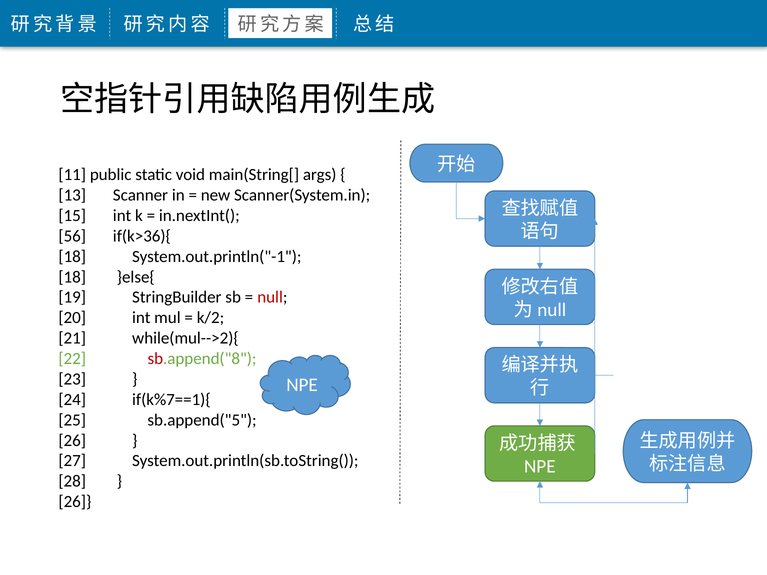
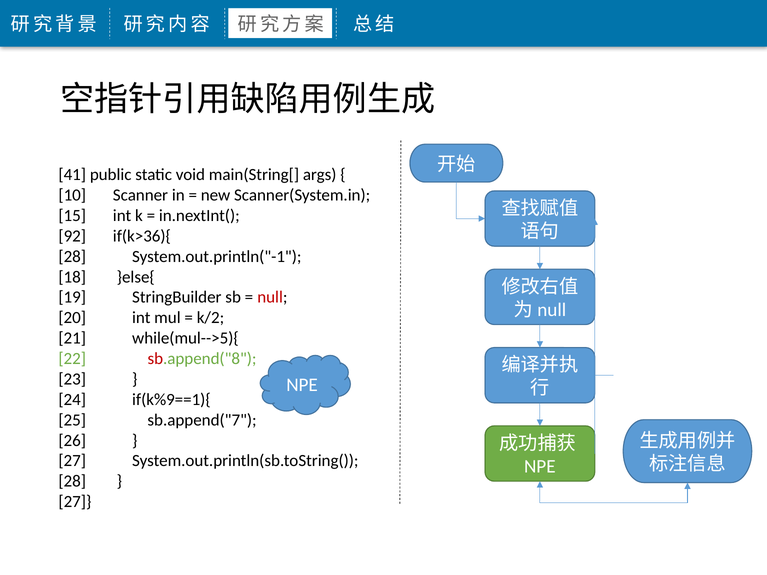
11: 11 -> 41
13: 13 -> 10
56: 56 -> 92
18 at (72, 257): 18 -> 28
while(mul-->2){: while(mul-->2){ -> while(mul-->5){
if(k%7==1){: if(k%7==1){ -> if(k%9==1){
sb.append("5: sb.append("5 -> sb.append("7
26 at (75, 502): 26 -> 27
